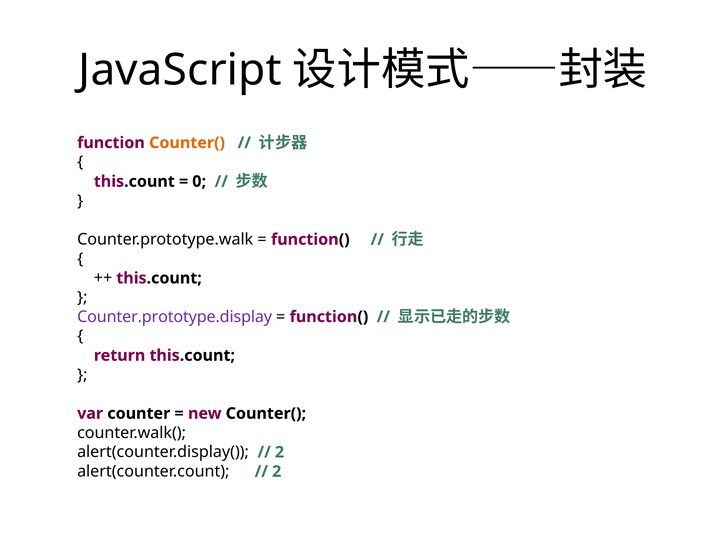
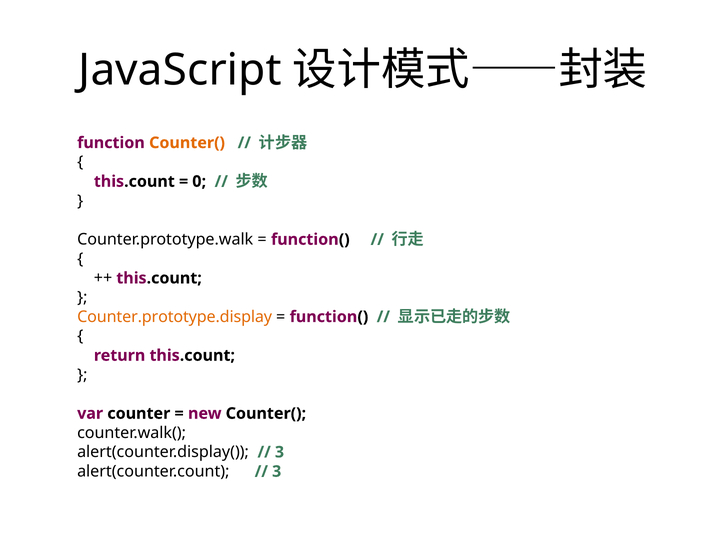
Counter.prototype.display colour: purple -> orange
2 at (280, 453): 2 -> 3
2 at (277, 472): 2 -> 3
